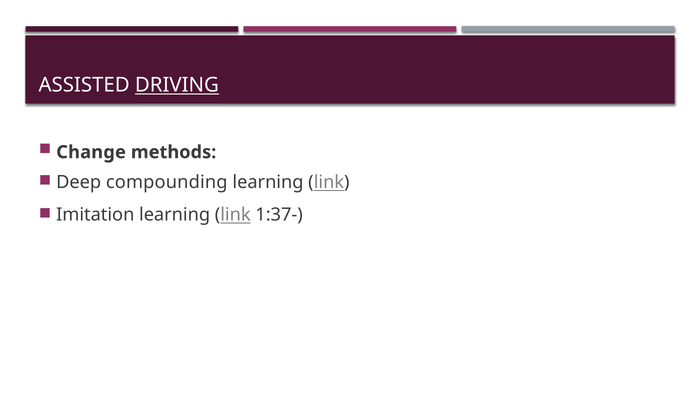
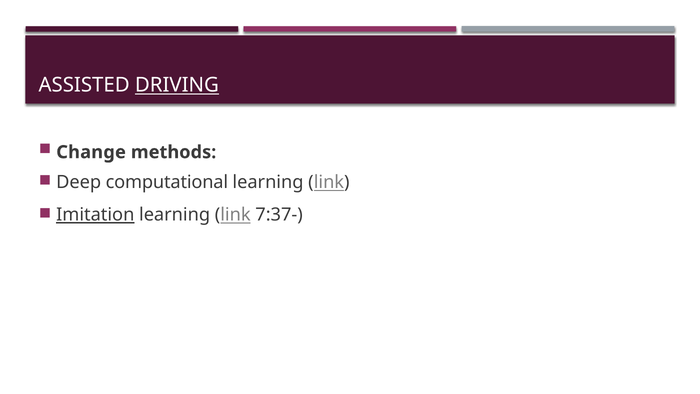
compounding: compounding -> computational
Imitation underline: none -> present
1:37-: 1:37- -> 7:37-
